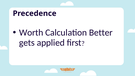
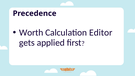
Better: Better -> Editor
